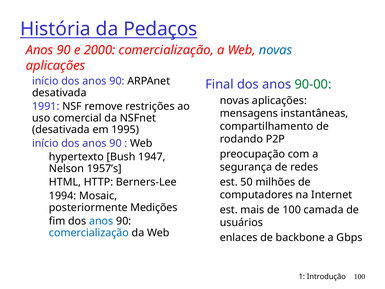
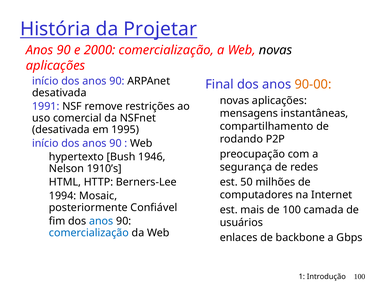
Pedaços: Pedaços -> Projetar
novas at (276, 50) colour: blue -> black
90-00 colour: green -> orange
1947: 1947 -> 1946
1957’s: 1957’s -> 1910’s
Medições: Medições -> Confiável
